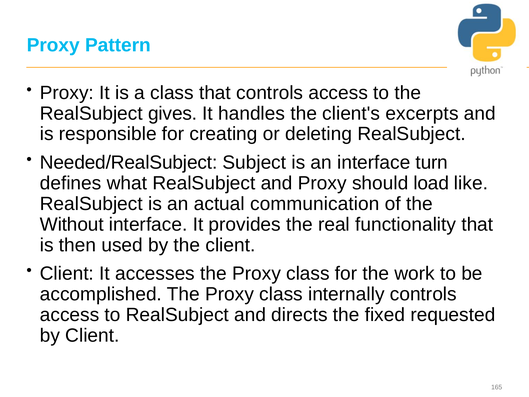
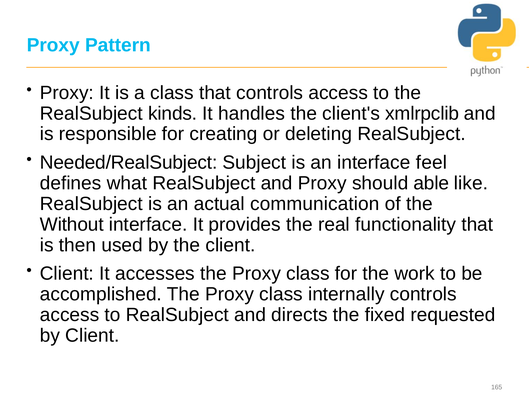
gives: gives -> kinds
excerpts: excerpts -> xmlrpclib
turn: turn -> feel
load: load -> able
